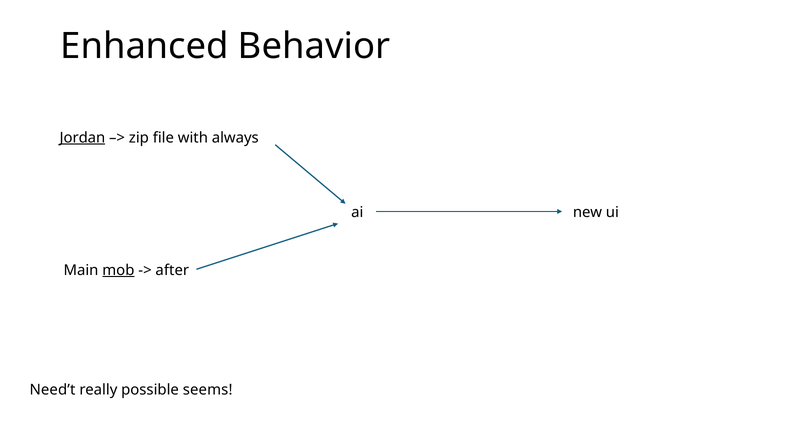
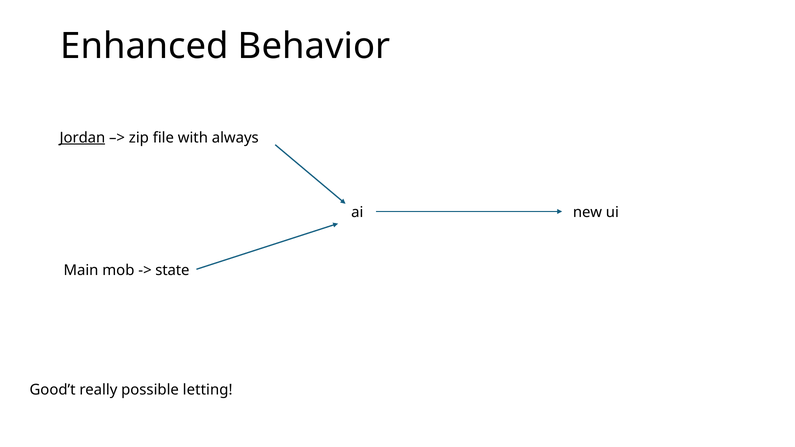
mob underline: present -> none
after: after -> state
Need’t: Need’t -> Good’t
seems: seems -> letting
